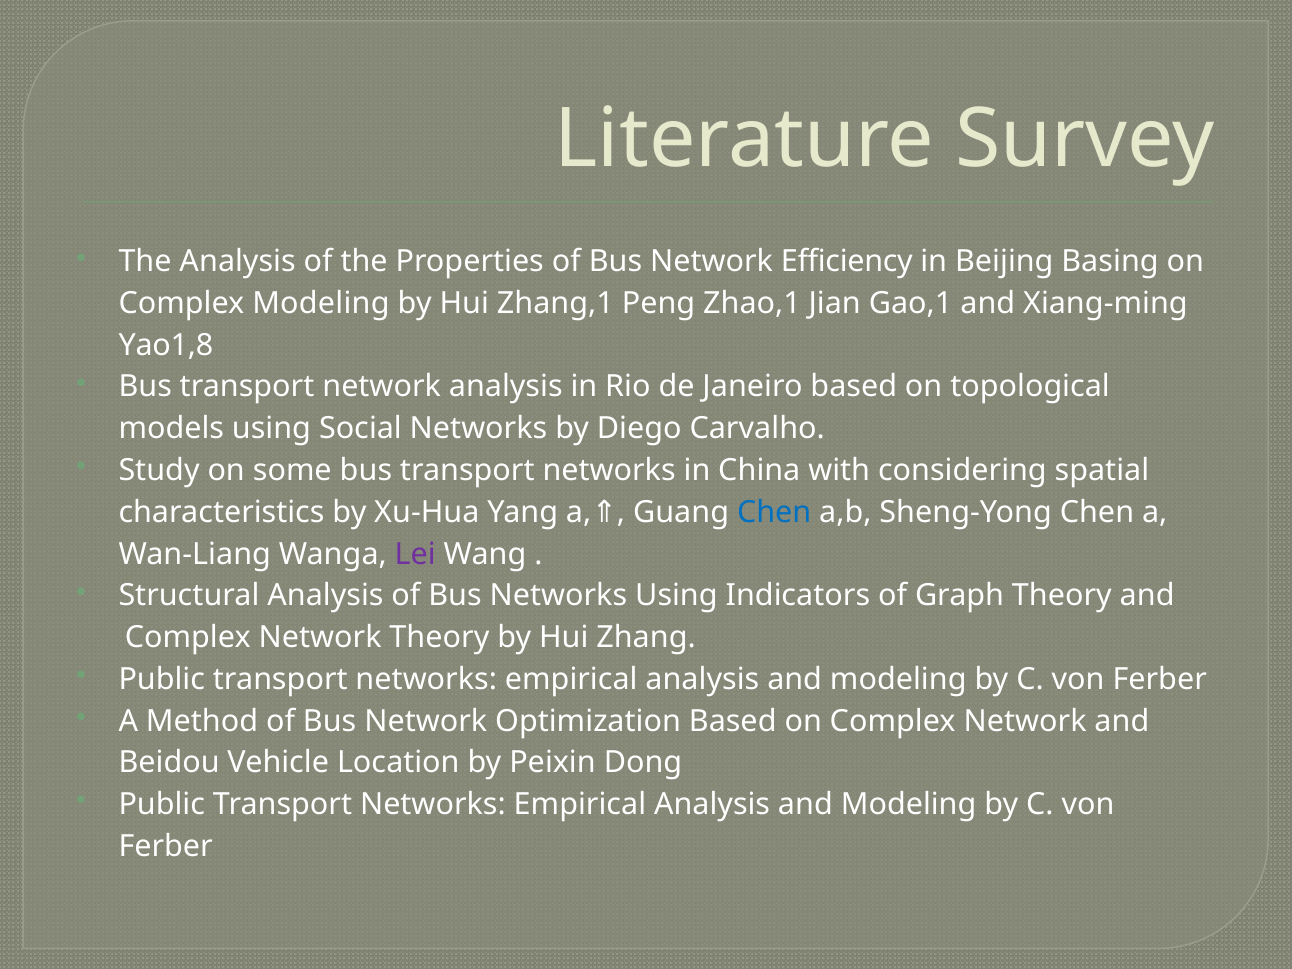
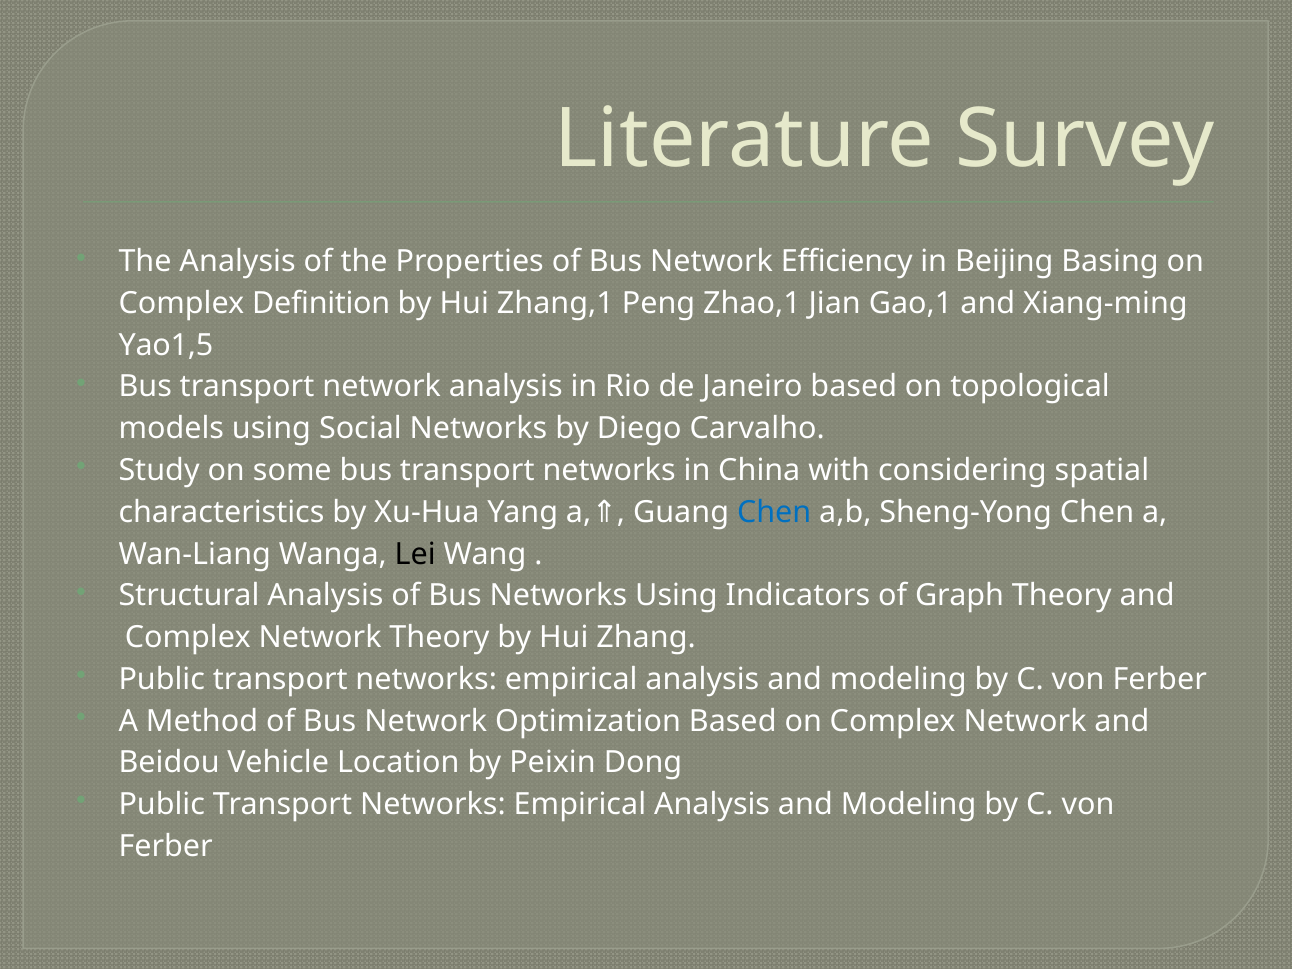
Complex Modeling: Modeling -> Definition
Yao1,8: Yao1,8 -> Yao1,5
Lei colour: purple -> black
